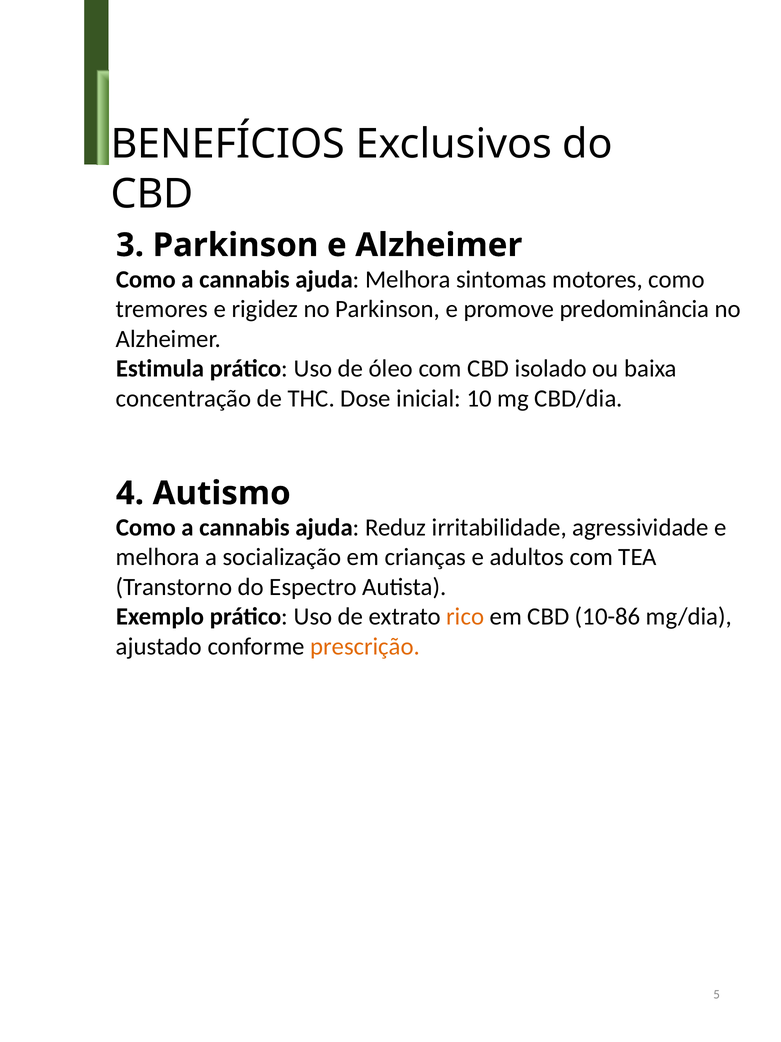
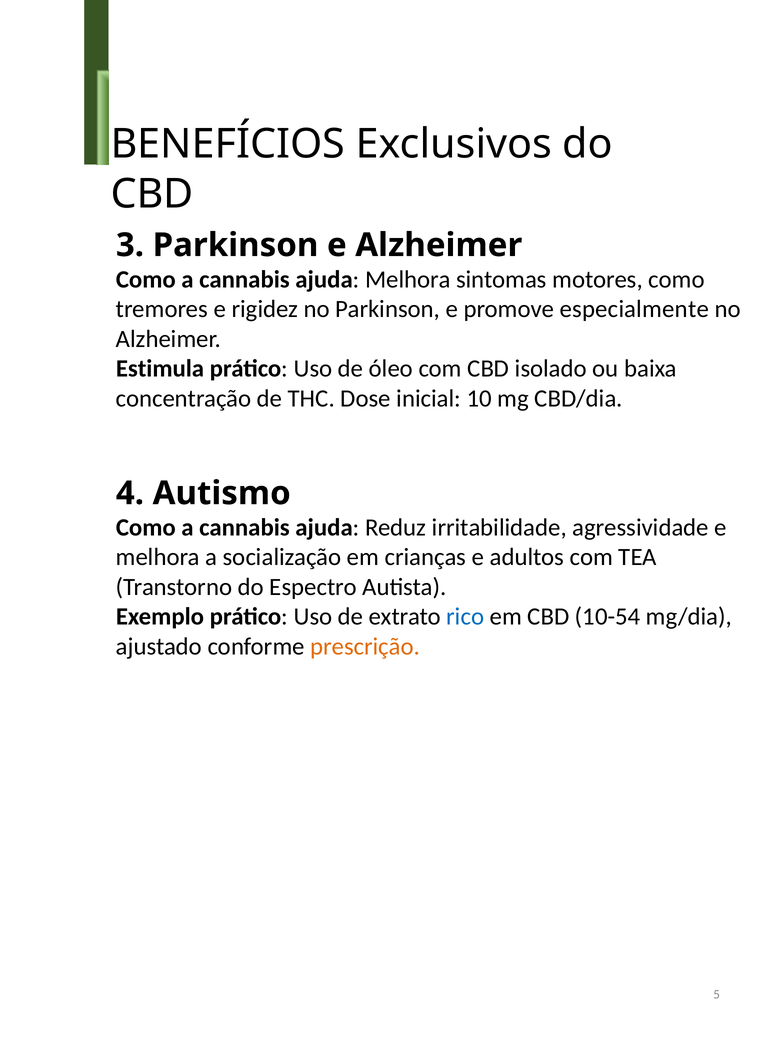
predominância: predominância -> especialmente
rico colour: orange -> blue
10-86: 10-86 -> 10-54
